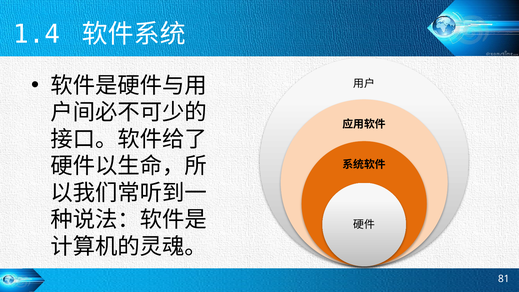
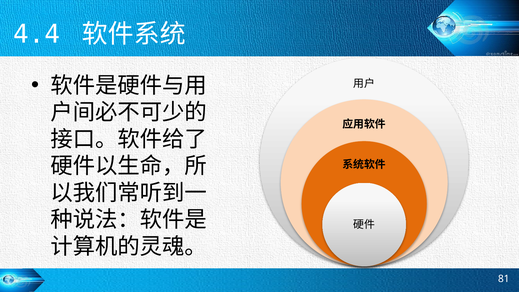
1.4: 1.4 -> 4.4
